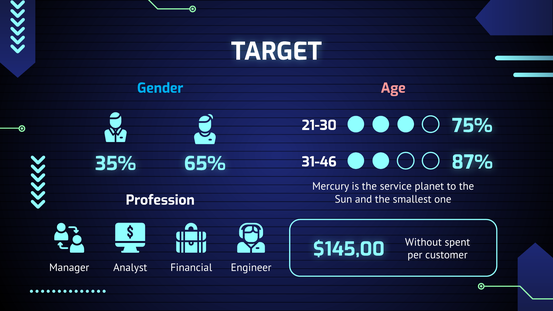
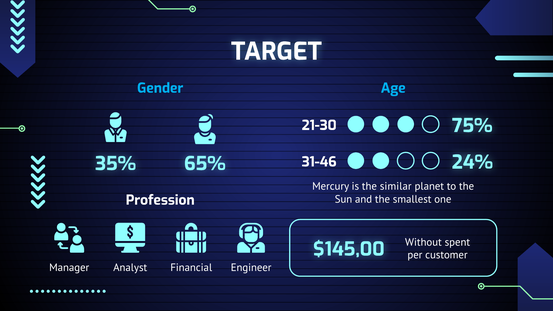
Age colour: pink -> light blue
87%: 87% -> 24%
service: service -> similar
